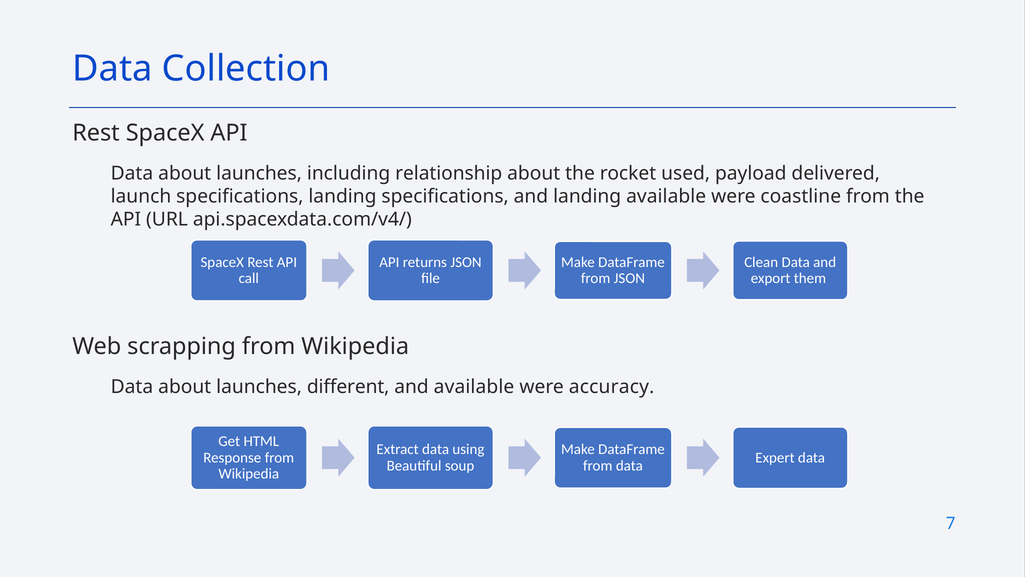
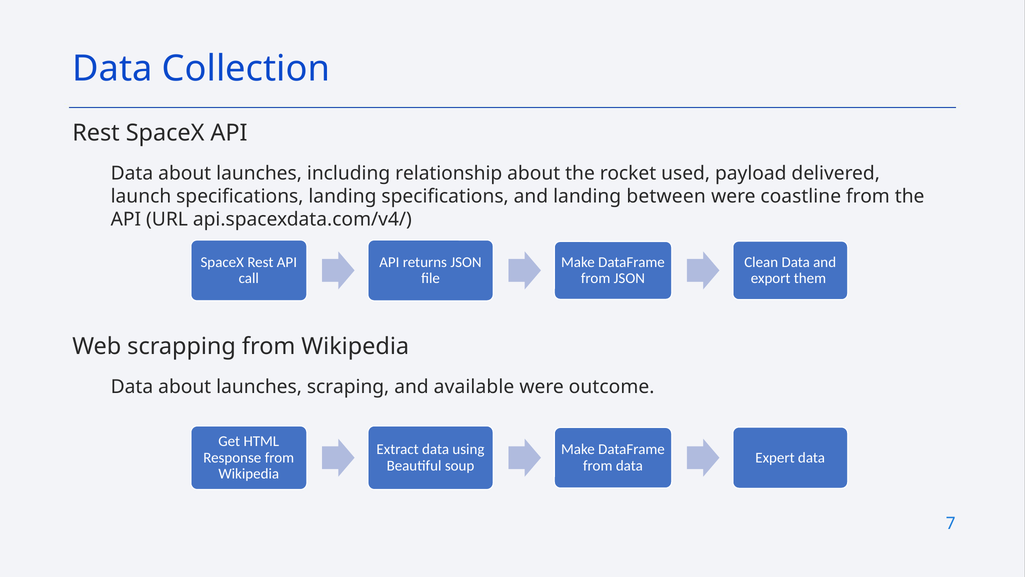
landing available: available -> between
different: different -> scraping
accuracy: accuracy -> outcome
